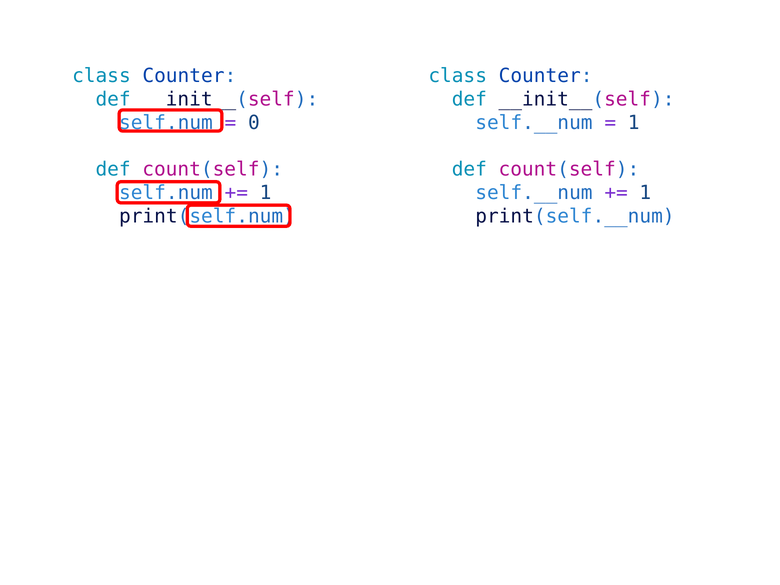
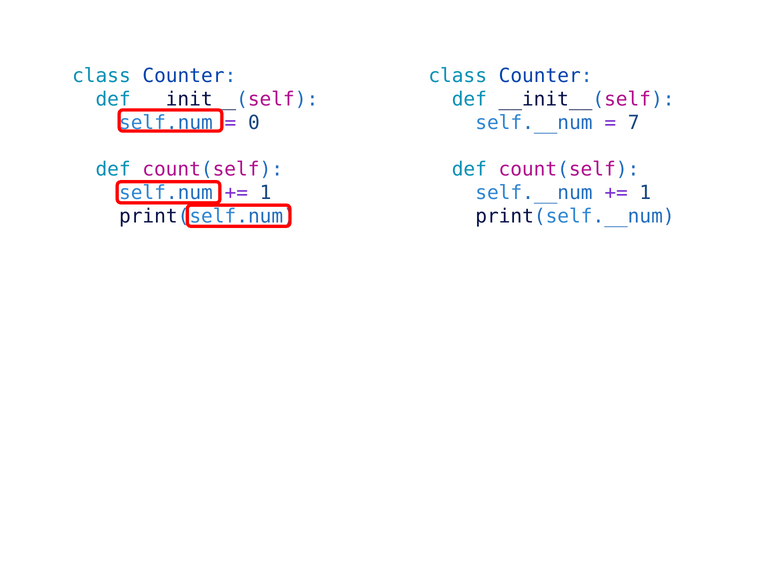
1 at (634, 123): 1 -> 7
